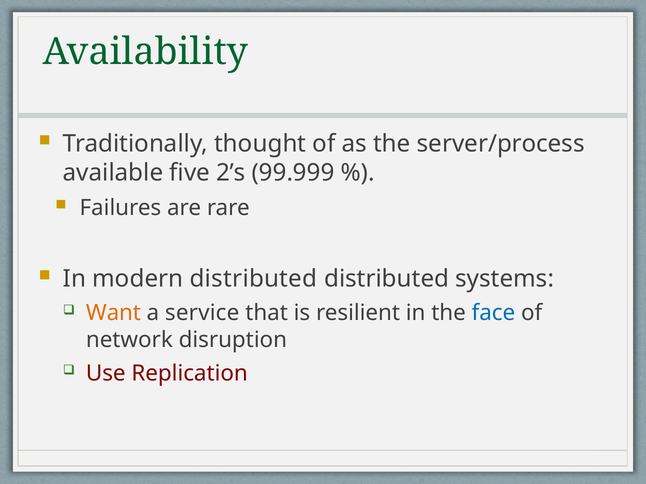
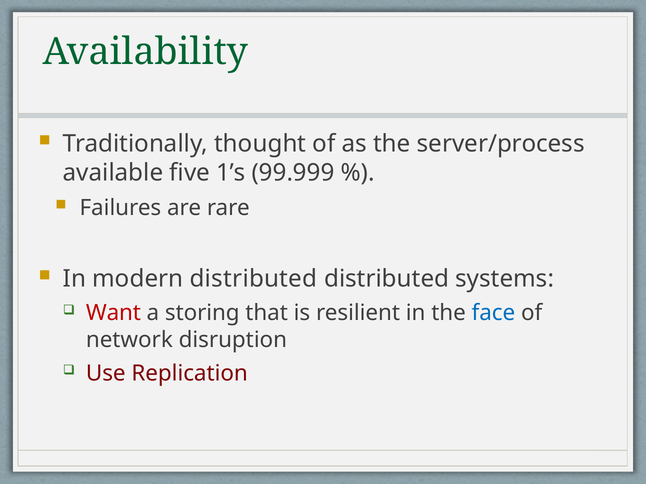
2’s: 2’s -> 1’s
Want colour: orange -> red
service: service -> storing
